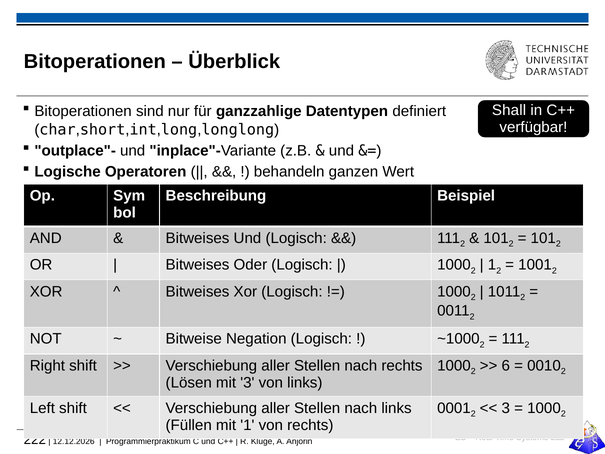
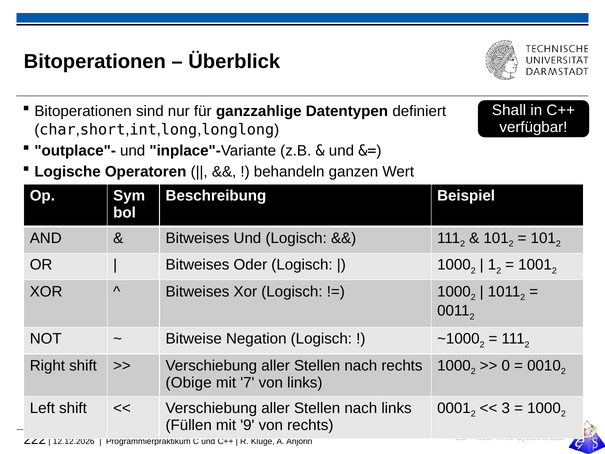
6: 6 -> 0
Lösen: Lösen -> Obige
mit 3: 3 -> 7
mit 1: 1 -> 9
